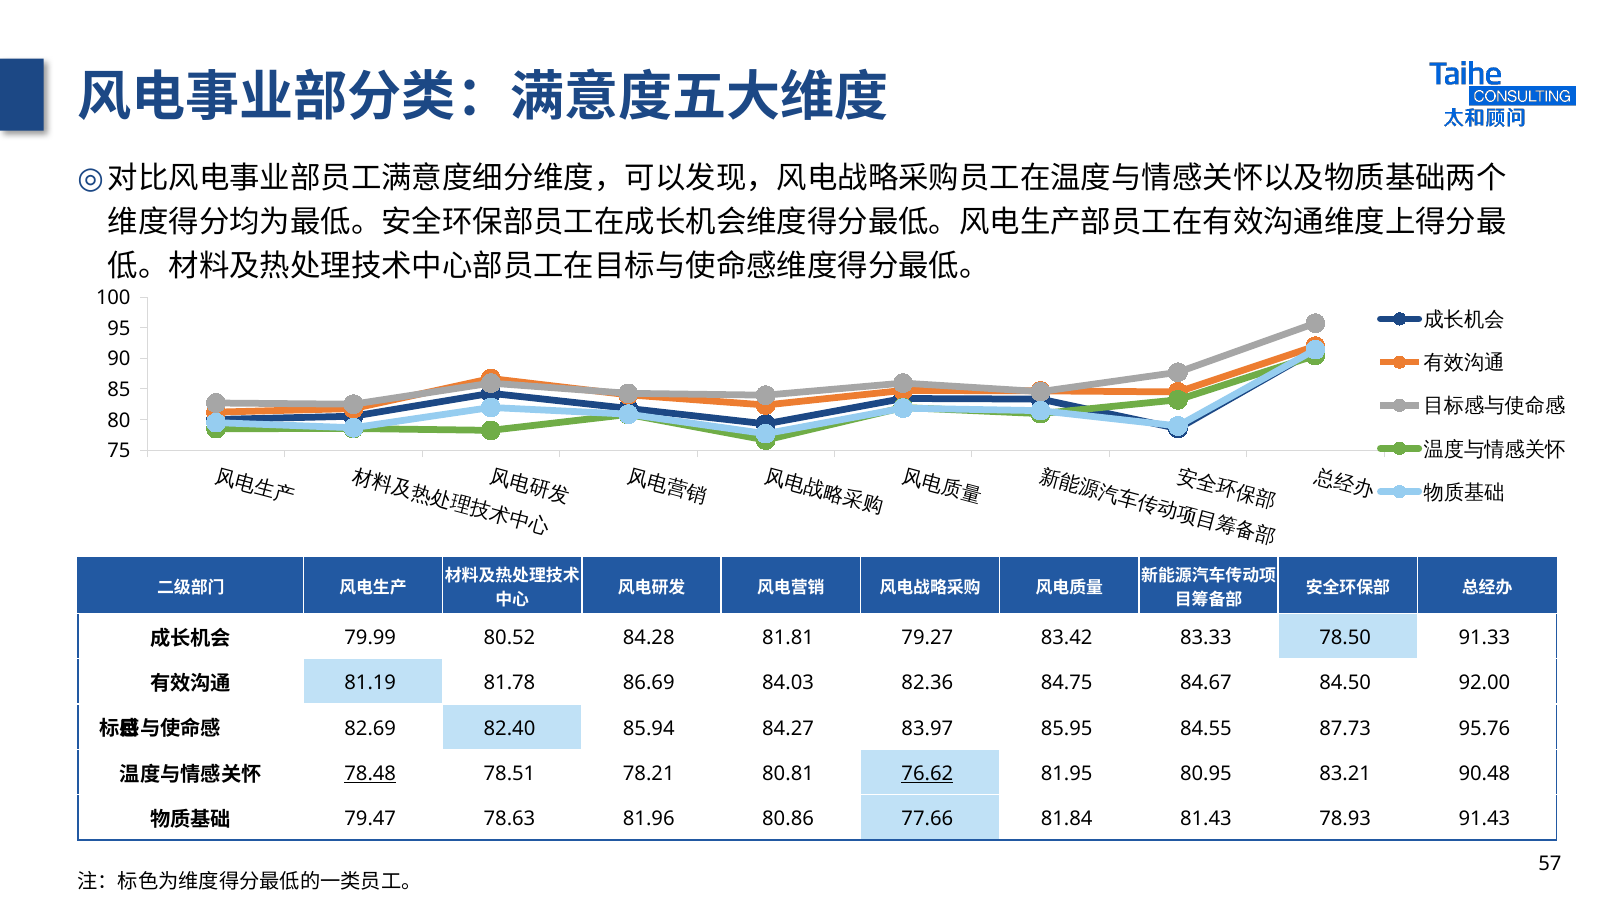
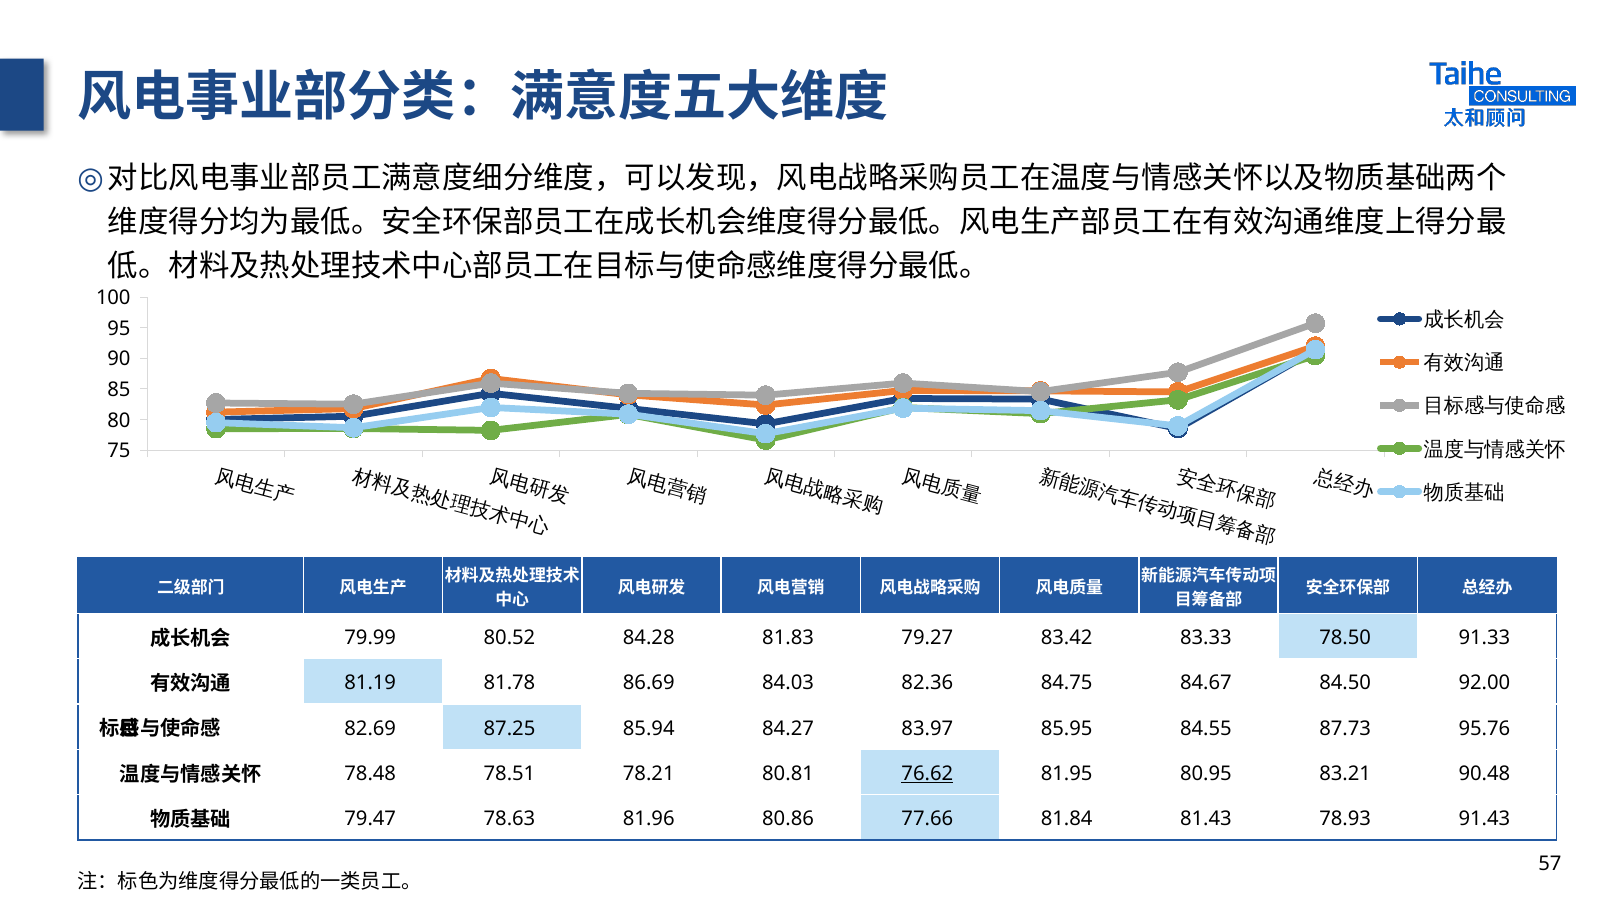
81.81: 81.81 -> 81.83
82.40: 82.40 -> 87.25
78.48 underline: present -> none
